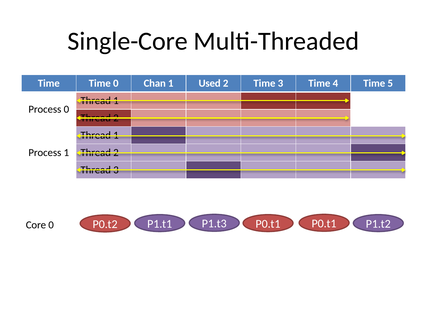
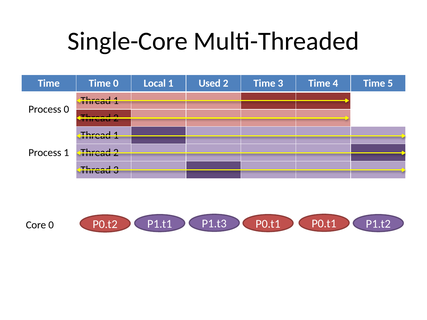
Chan: Chan -> Local
